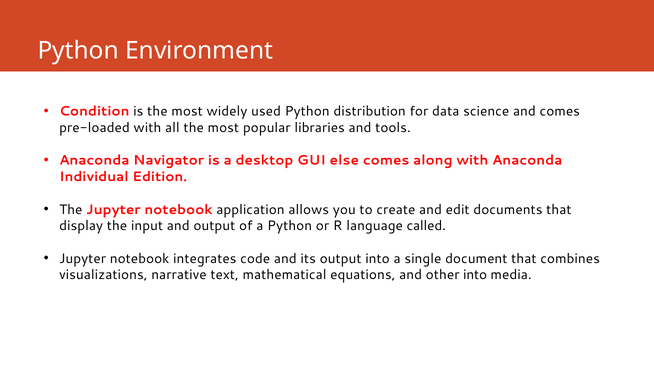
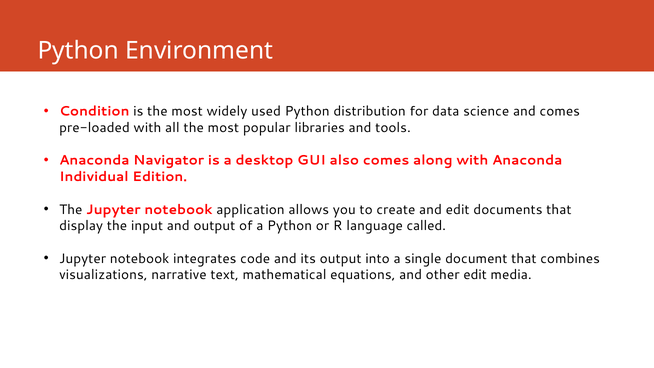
else: else -> also
other into: into -> edit
